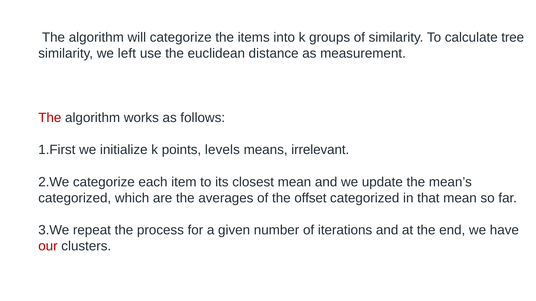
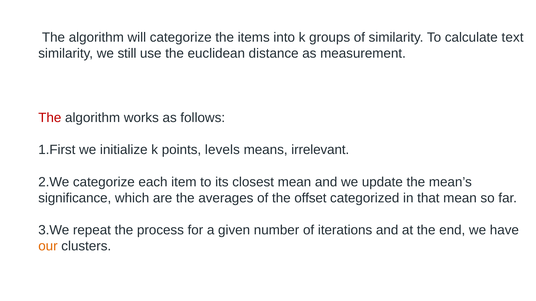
tree: tree -> text
left: left -> still
categorized at (75, 198): categorized -> significance
our colour: red -> orange
